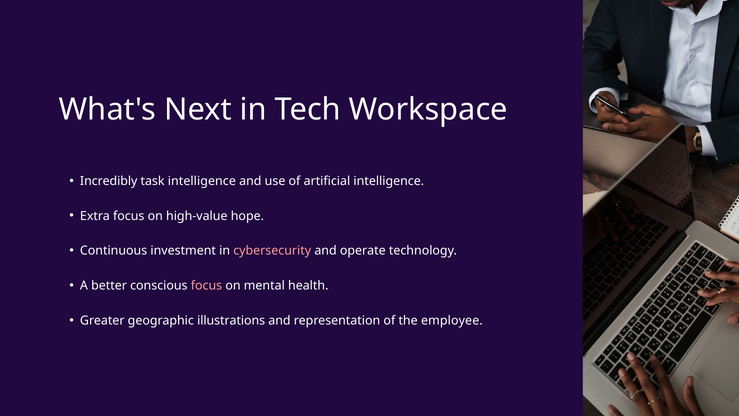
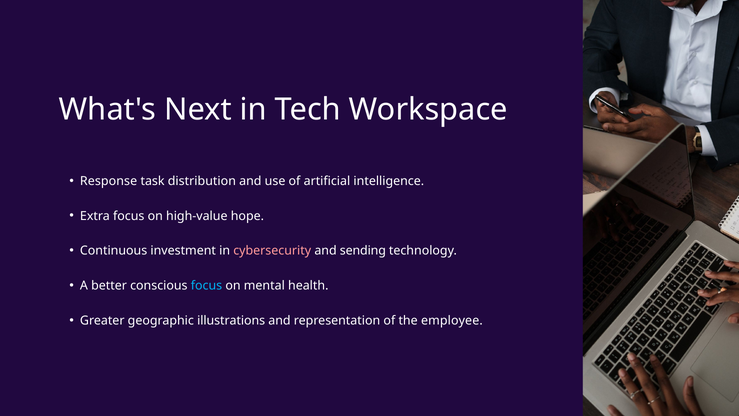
Incredibly: Incredibly -> Response
task intelligence: intelligence -> distribution
operate: operate -> sending
focus at (206, 286) colour: pink -> light blue
